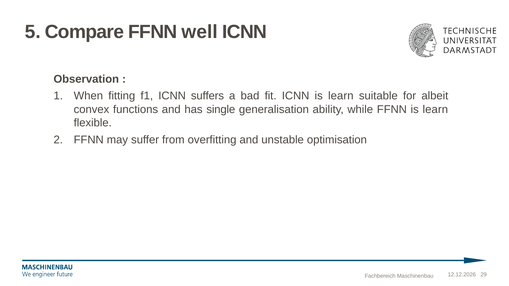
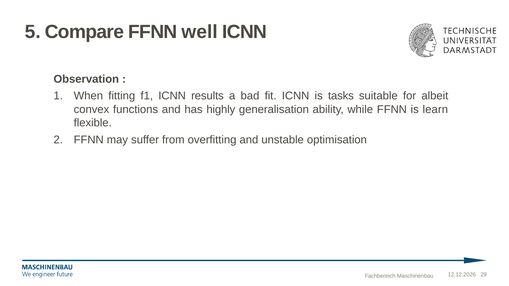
suffers: suffers -> results
ICNN is learn: learn -> tasks
single: single -> highly
